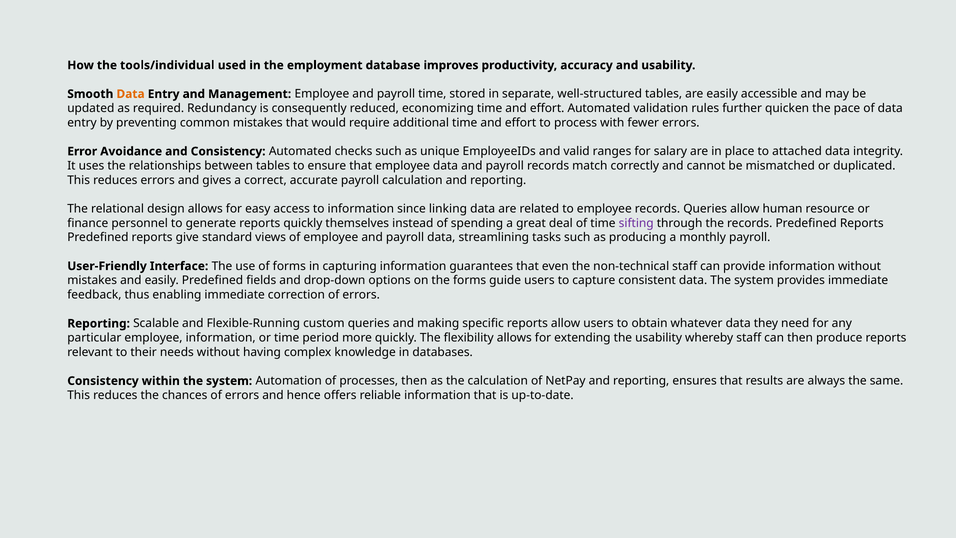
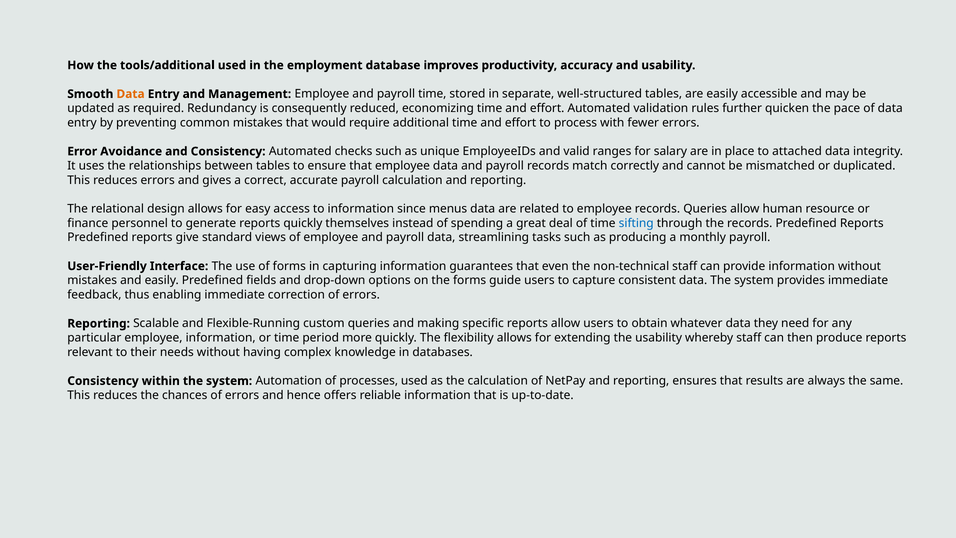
tools/individual: tools/individual -> tools/additional
linking: linking -> menus
sifting colour: purple -> blue
processes then: then -> used
